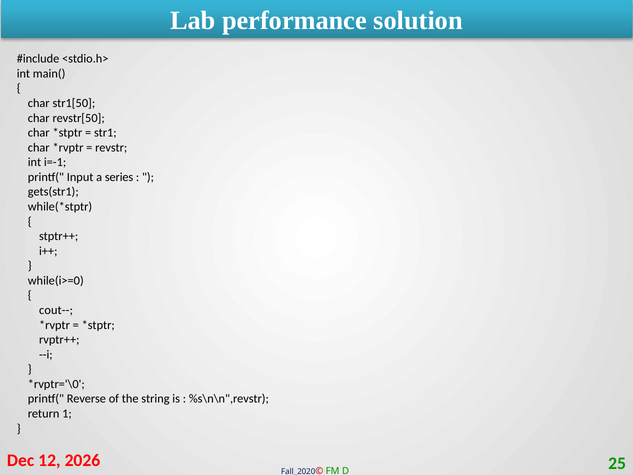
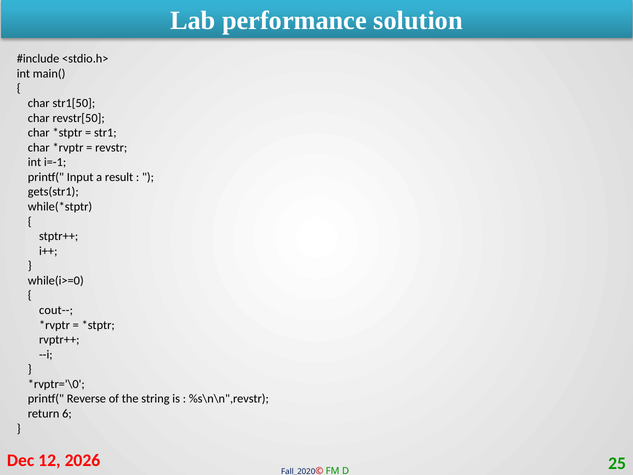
series: series -> result
1: 1 -> 6
